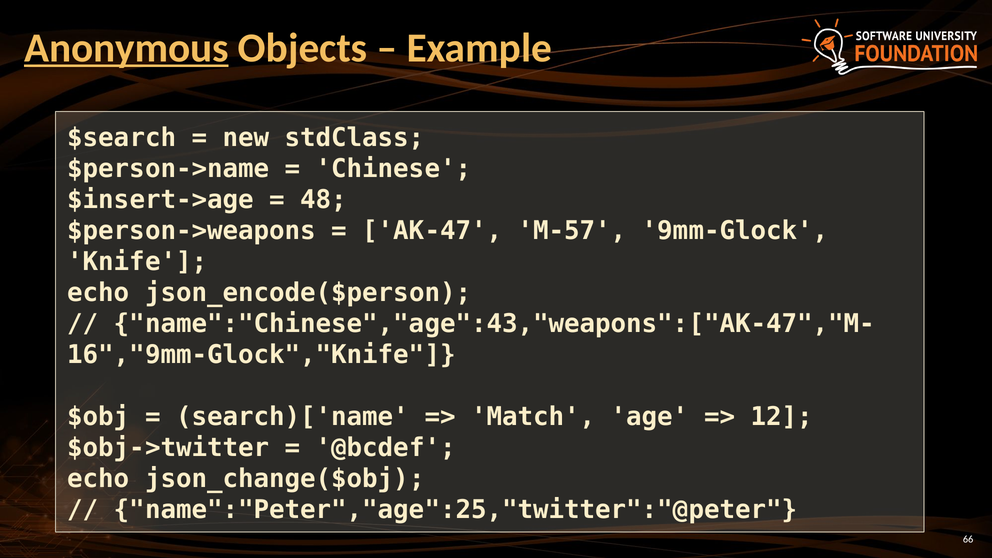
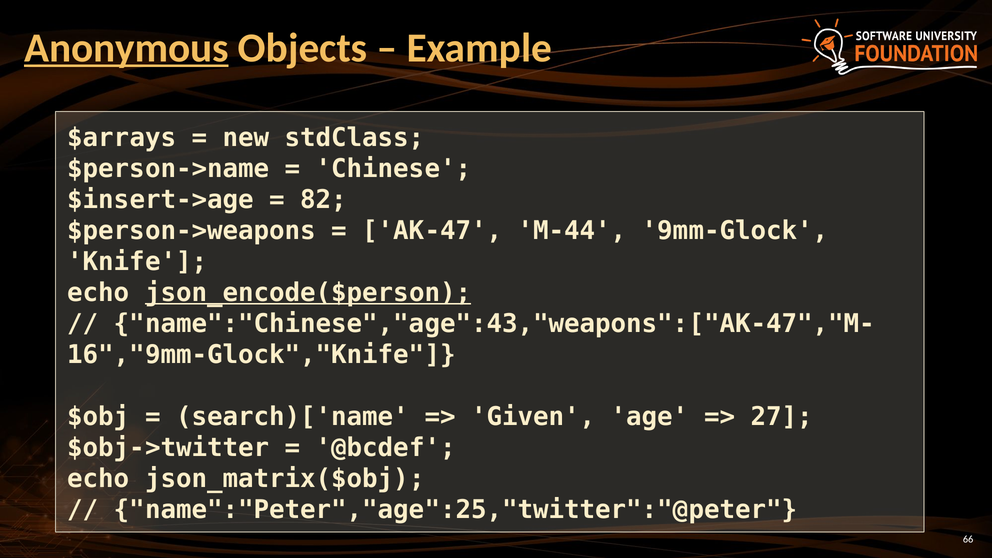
$search: $search -> $arrays
48: 48 -> 82
M-57: M-57 -> M-44
json_encode($person underline: none -> present
Match: Match -> Given
12: 12 -> 27
json_change($obj: json_change($obj -> json_matrix($obj
